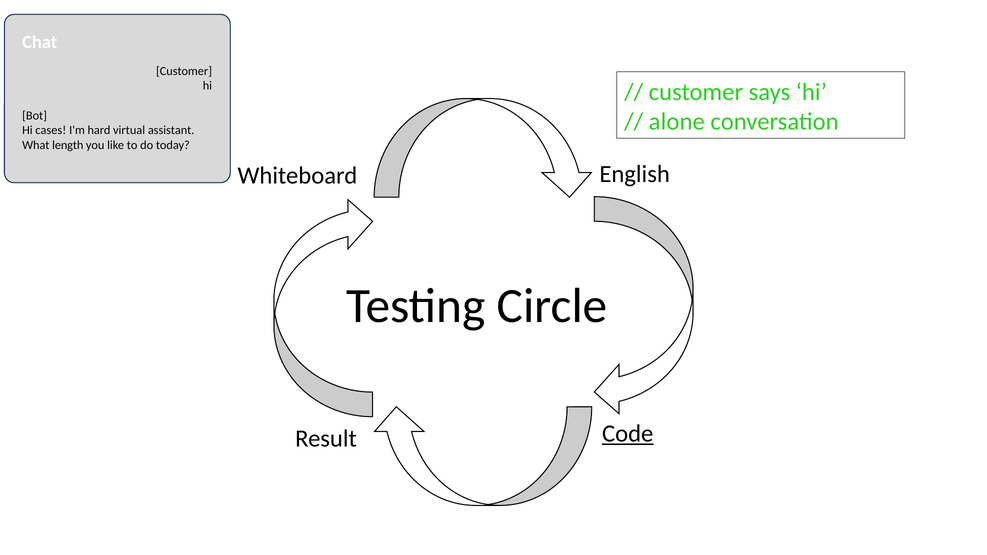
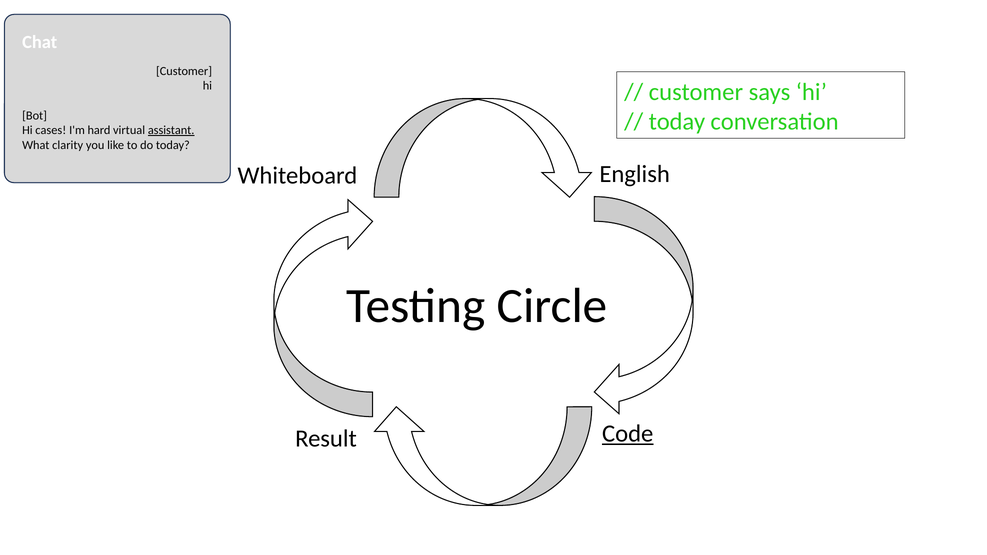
alone at (677, 122): alone -> today
assistant underline: none -> present
length: length -> clarity
